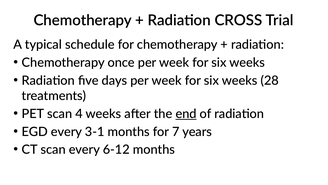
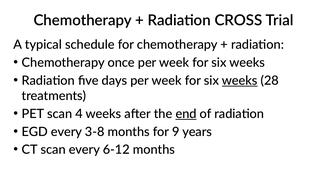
weeks at (240, 80) underline: none -> present
3-1: 3-1 -> 3-8
7: 7 -> 9
